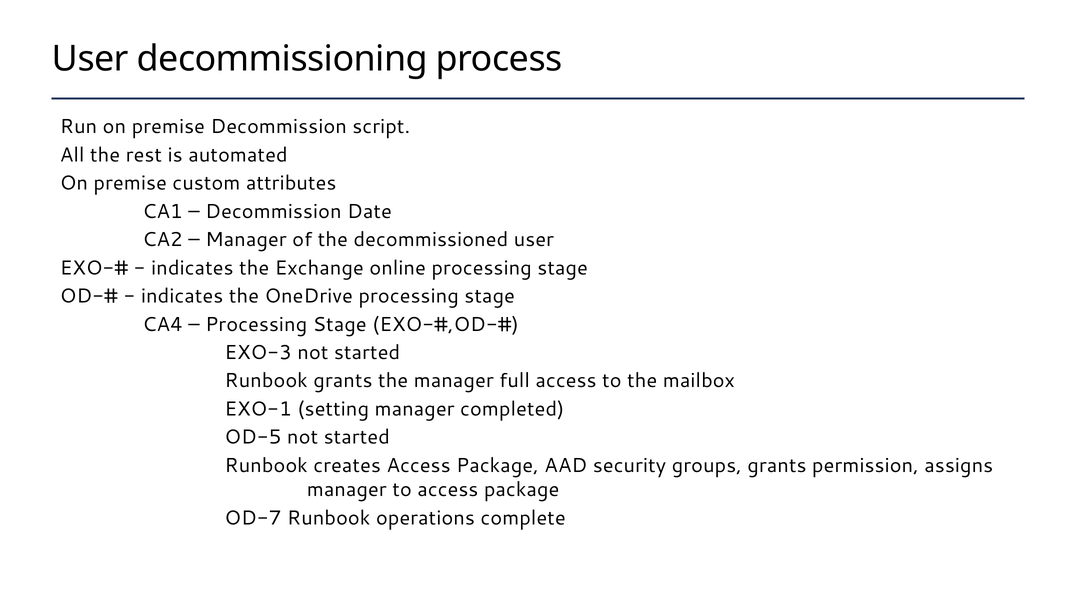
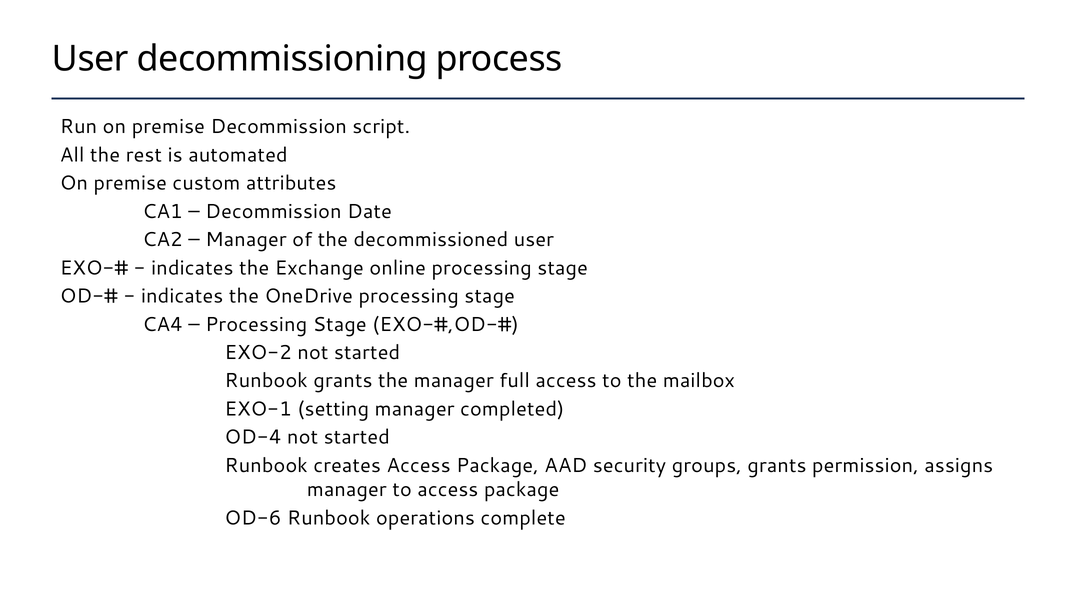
EXO-3: EXO-3 -> EXO-2
OD-5: OD-5 -> OD-4
OD-7: OD-7 -> OD-6
